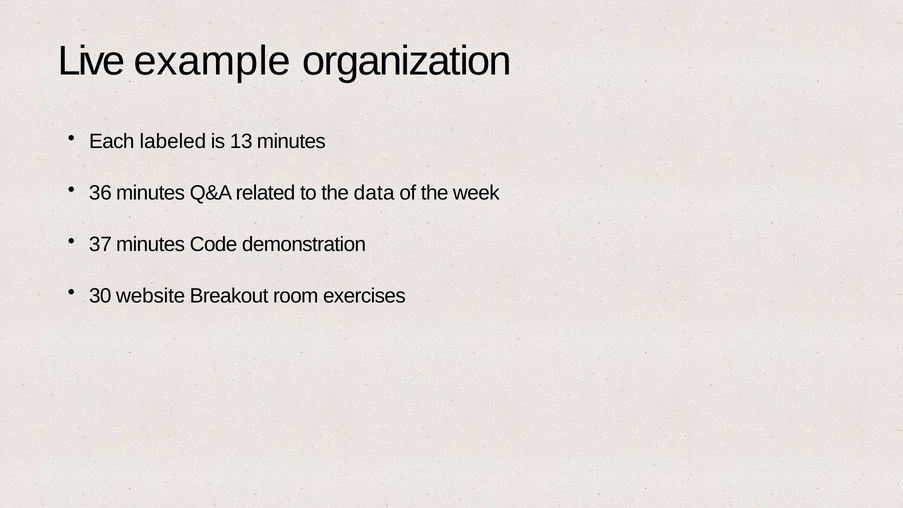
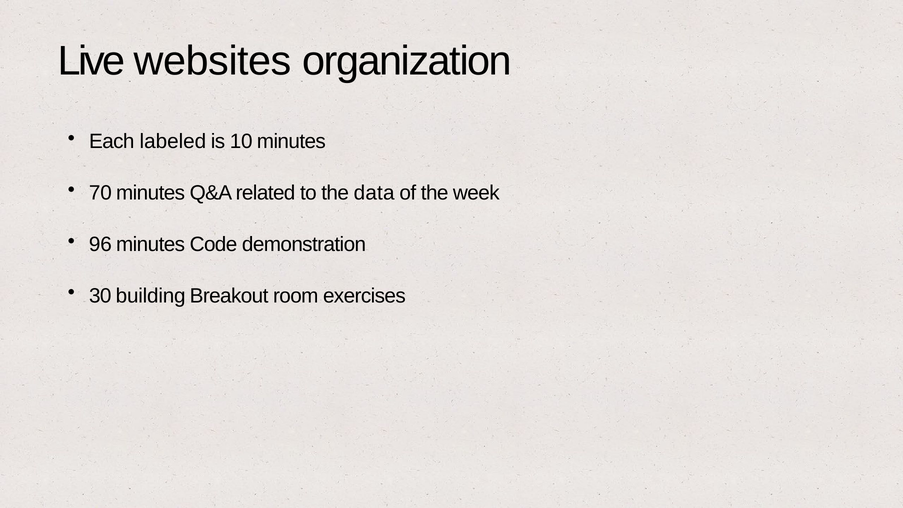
example: example -> websites
13: 13 -> 10
36: 36 -> 70
37: 37 -> 96
website: website -> building
